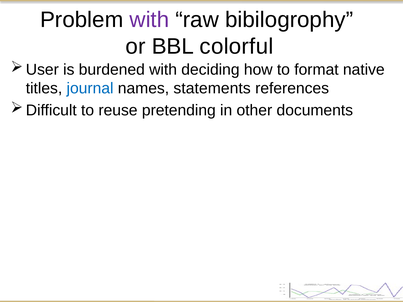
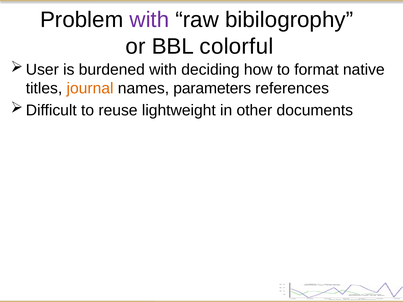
journal colour: blue -> orange
statements: statements -> parameters
pretending: pretending -> lightweight
